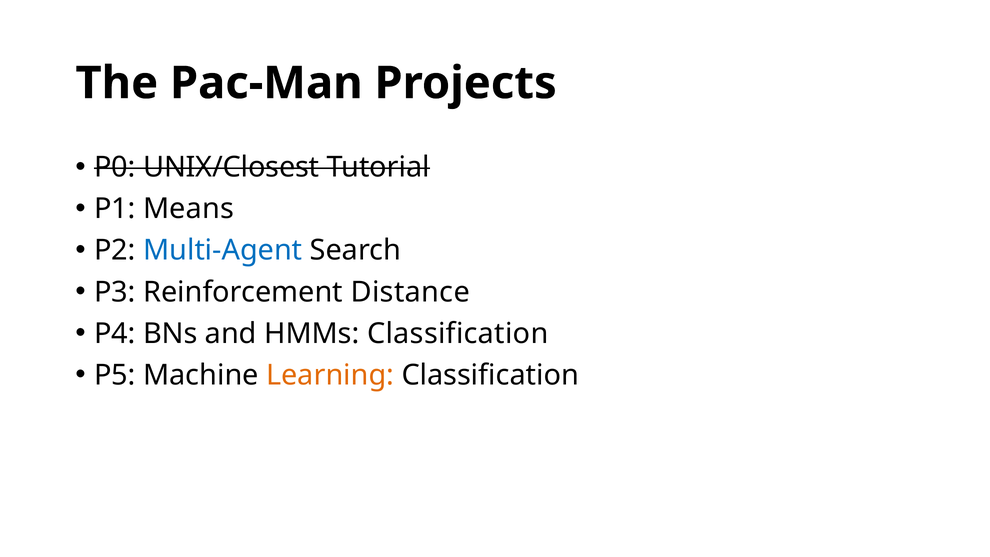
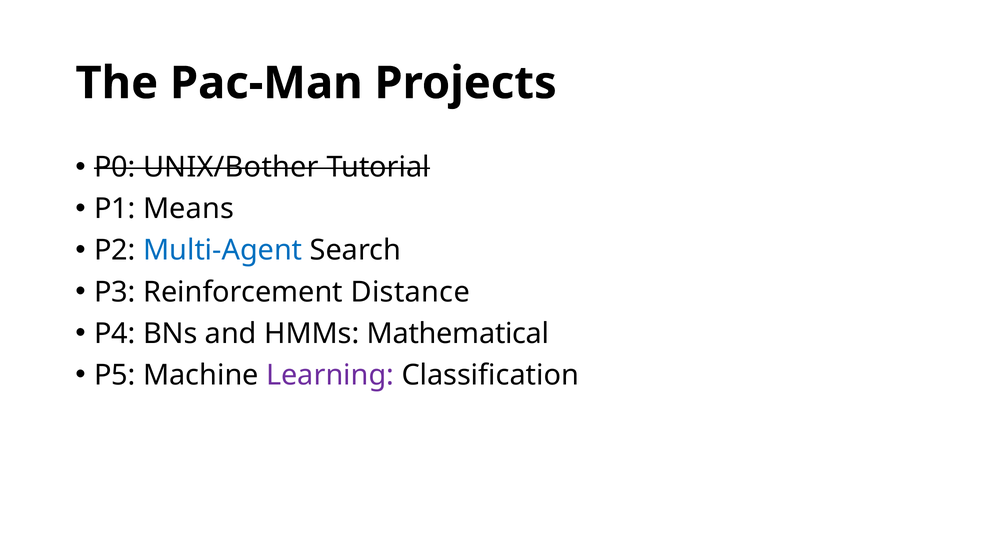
UNIX/Closest: UNIX/Closest -> UNIX/Bother
HMMs Classification: Classification -> Mathematical
Learning colour: orange -> purple
